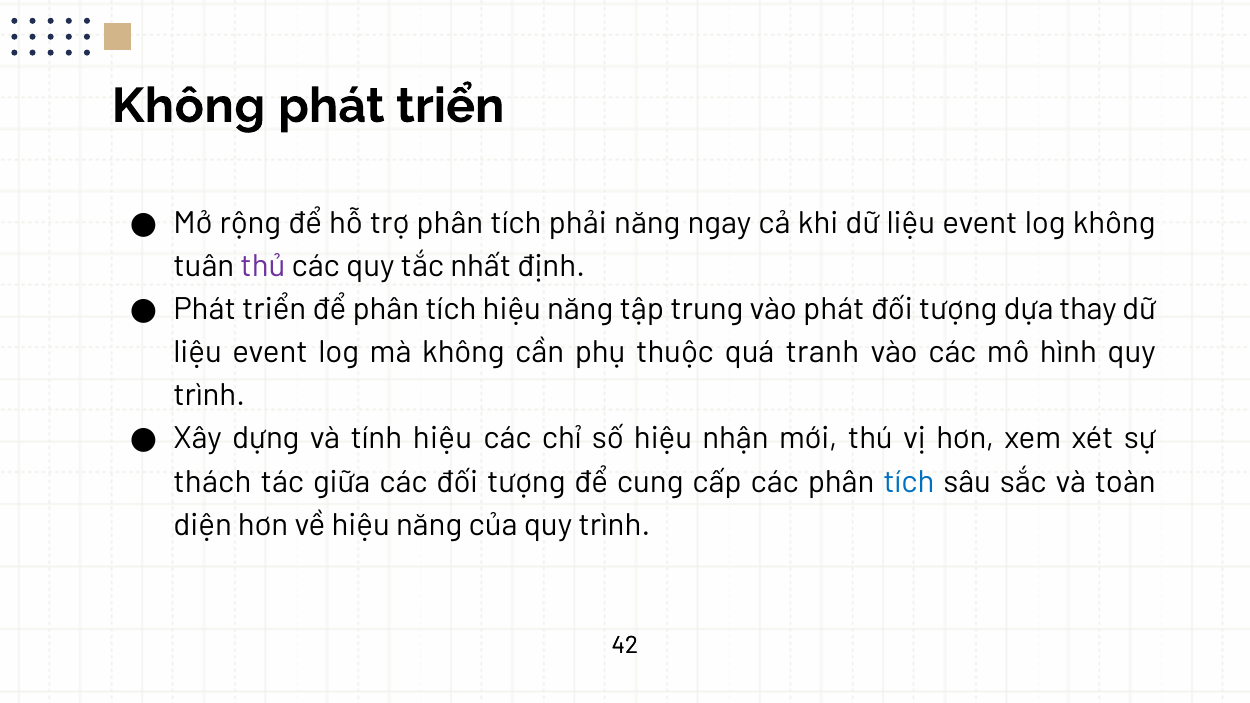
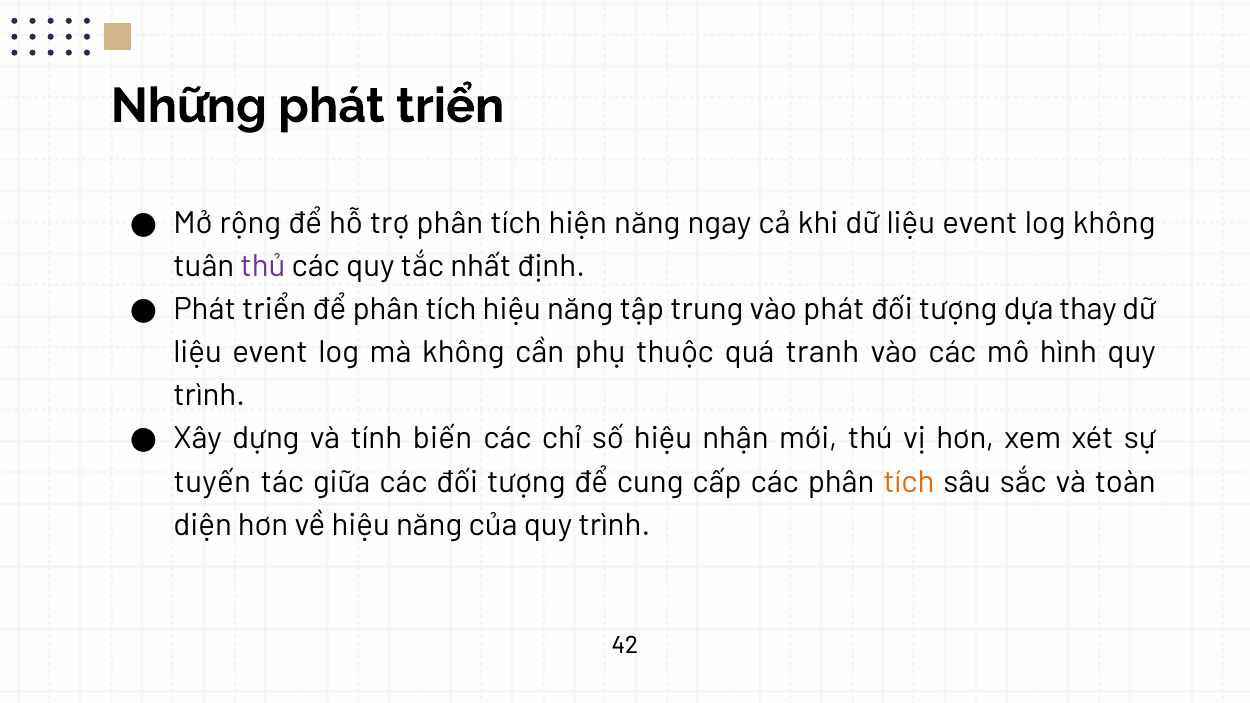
Không at (188, 106): Không -> Những
phải: phải -> hiện
tính hiệu: hiệu -> biến
thách: thách -> tuyến
tích at (909, 482) colour: blue -> orange
